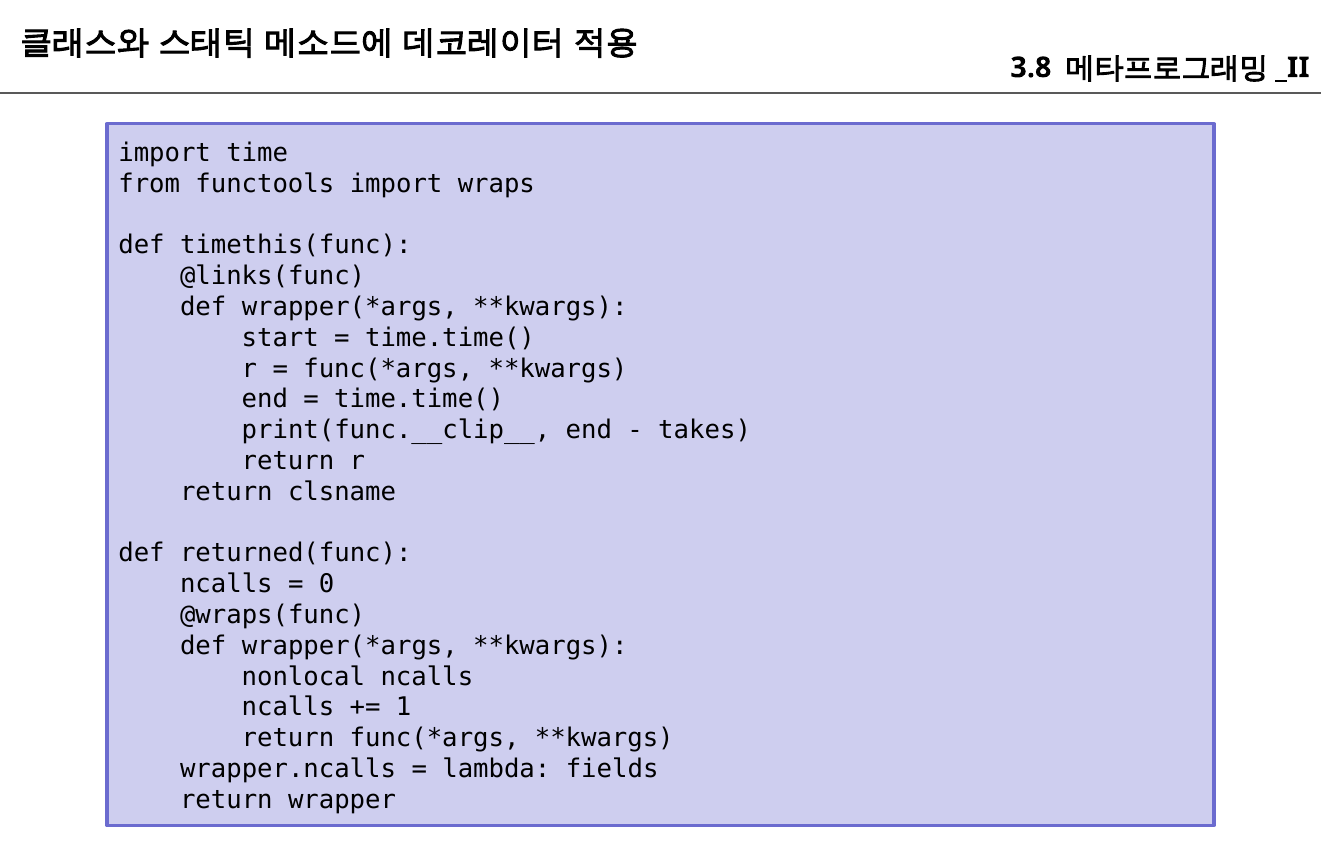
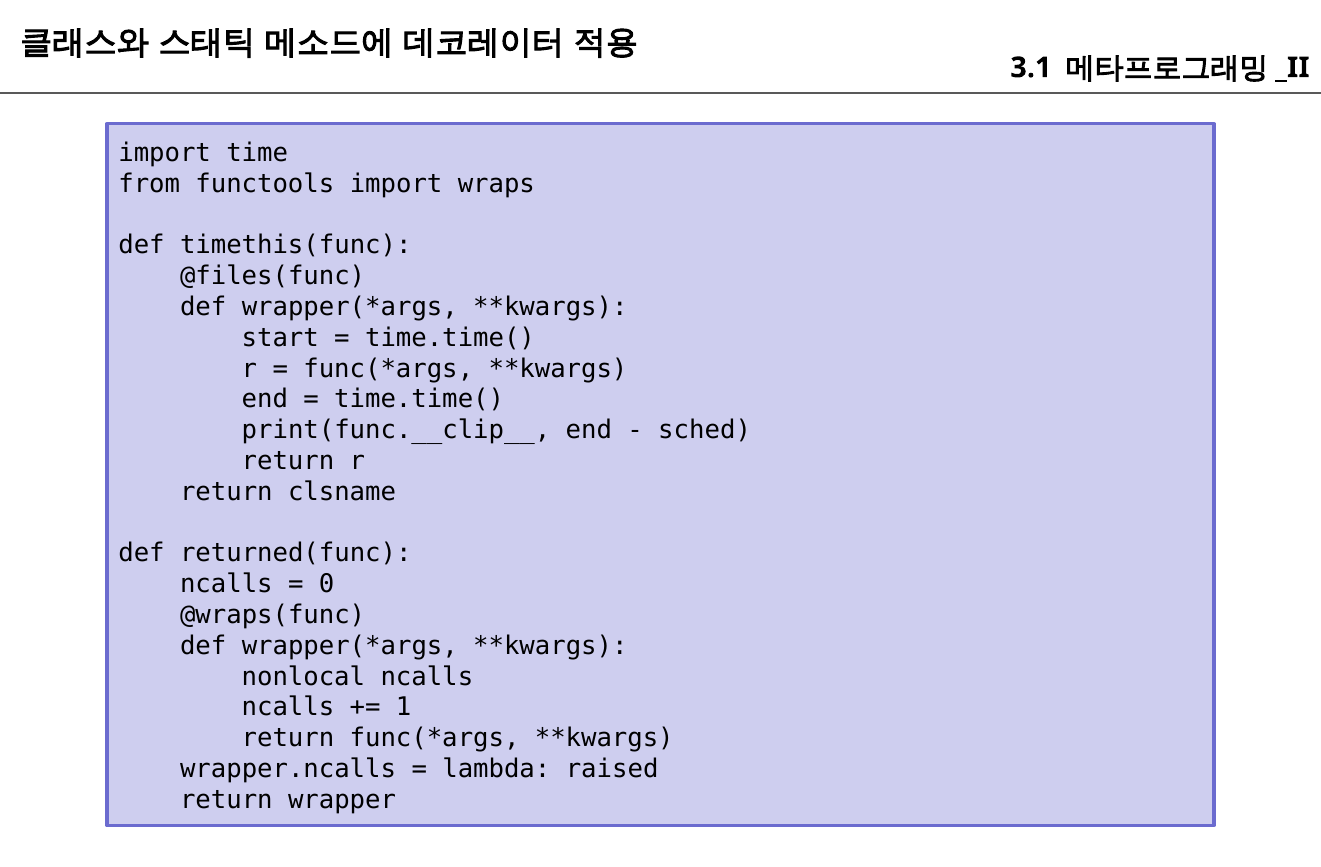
3.8: 3.8 -> 3.1
@links(func: @links(func -> @files(func
takes: takes -> sched
fields: fields -> raised
